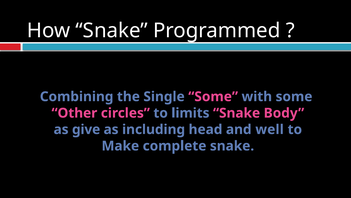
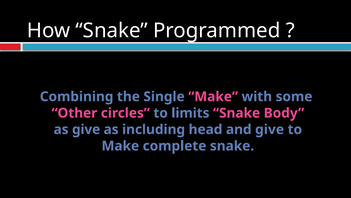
Single Some: Some -> Make
and well: well -> give
